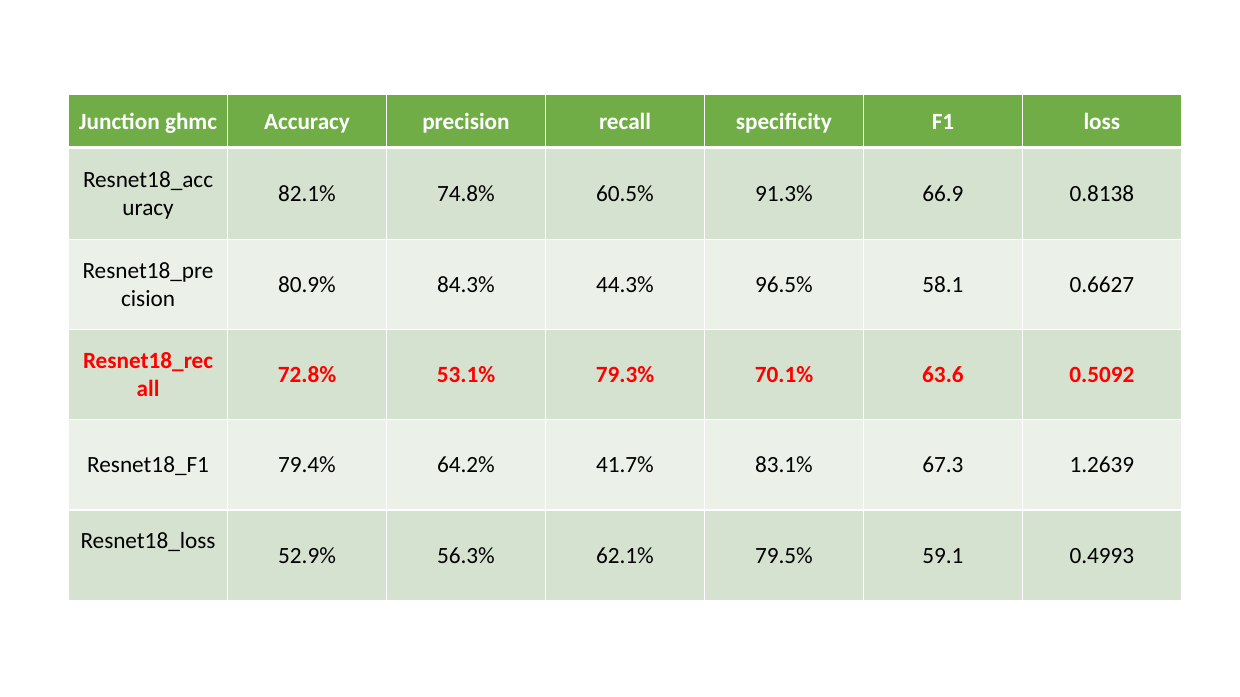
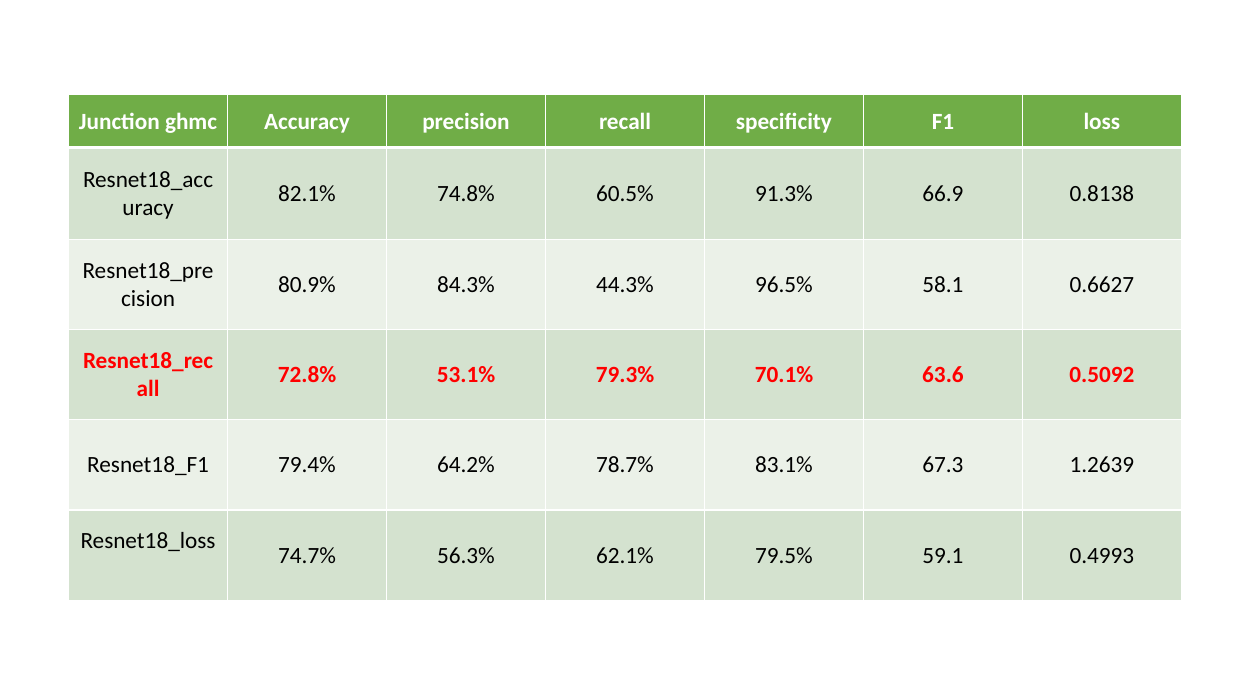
41.7%: 41.7% -> 78.7%
52.9%: 52.9% -> 74.7%
